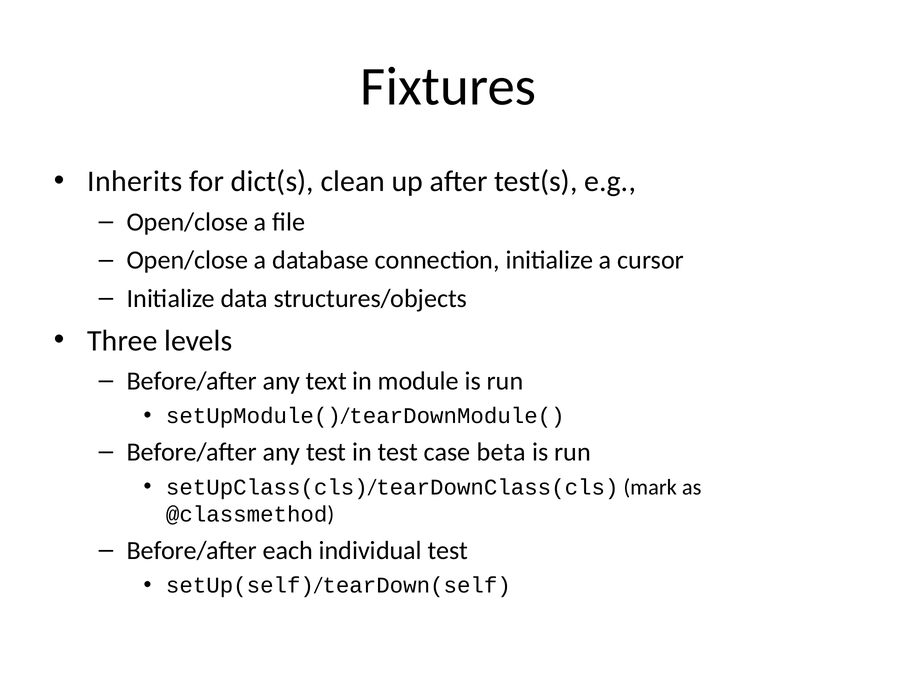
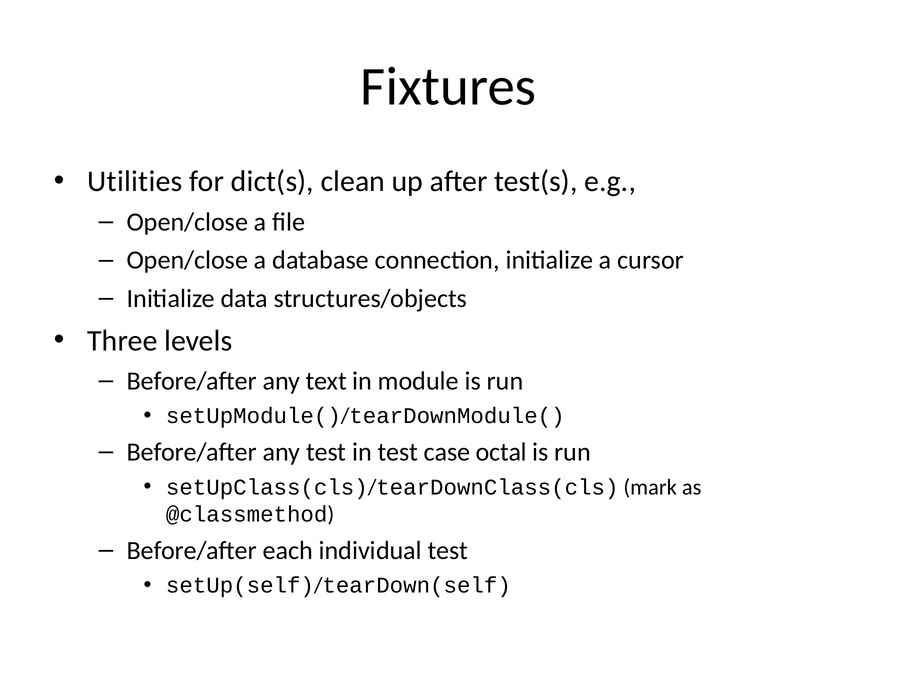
Inherits: Inherits -> Utilities
beta: beta -> octal
